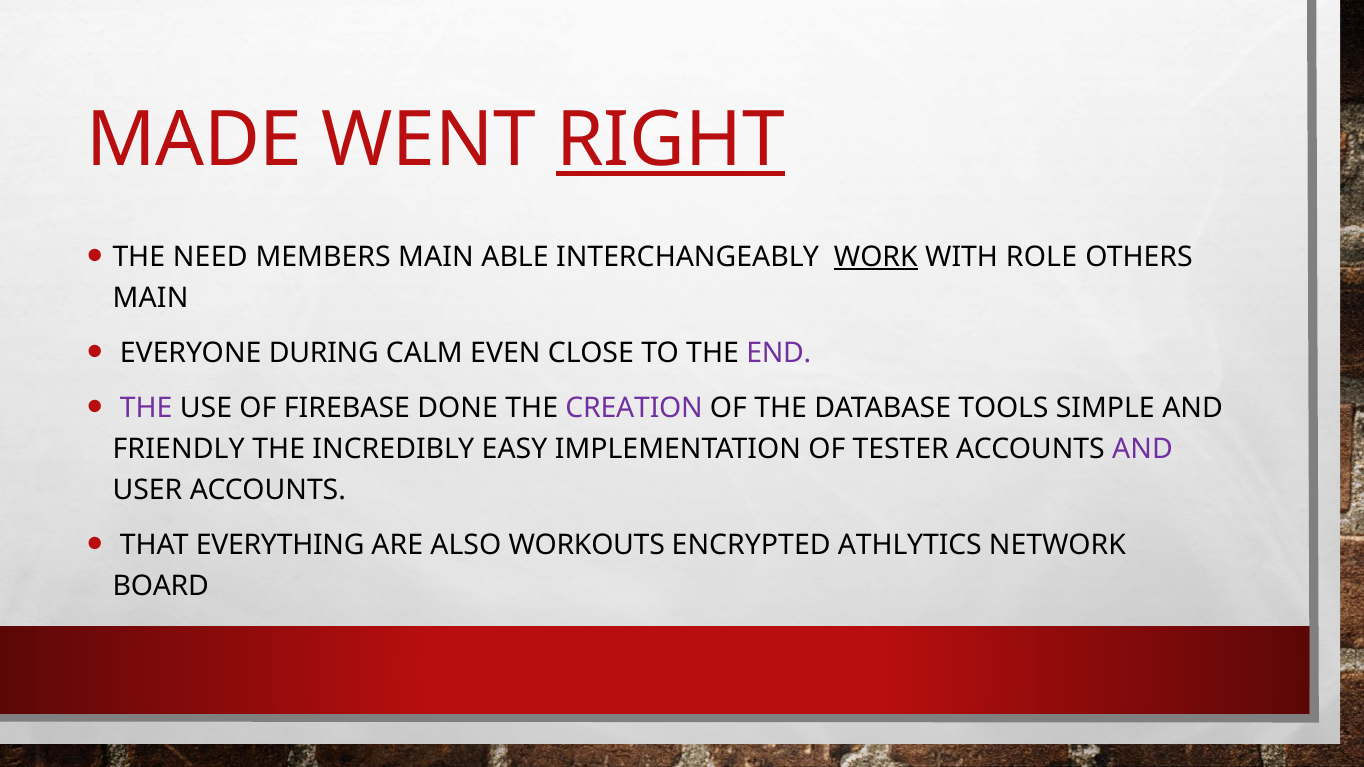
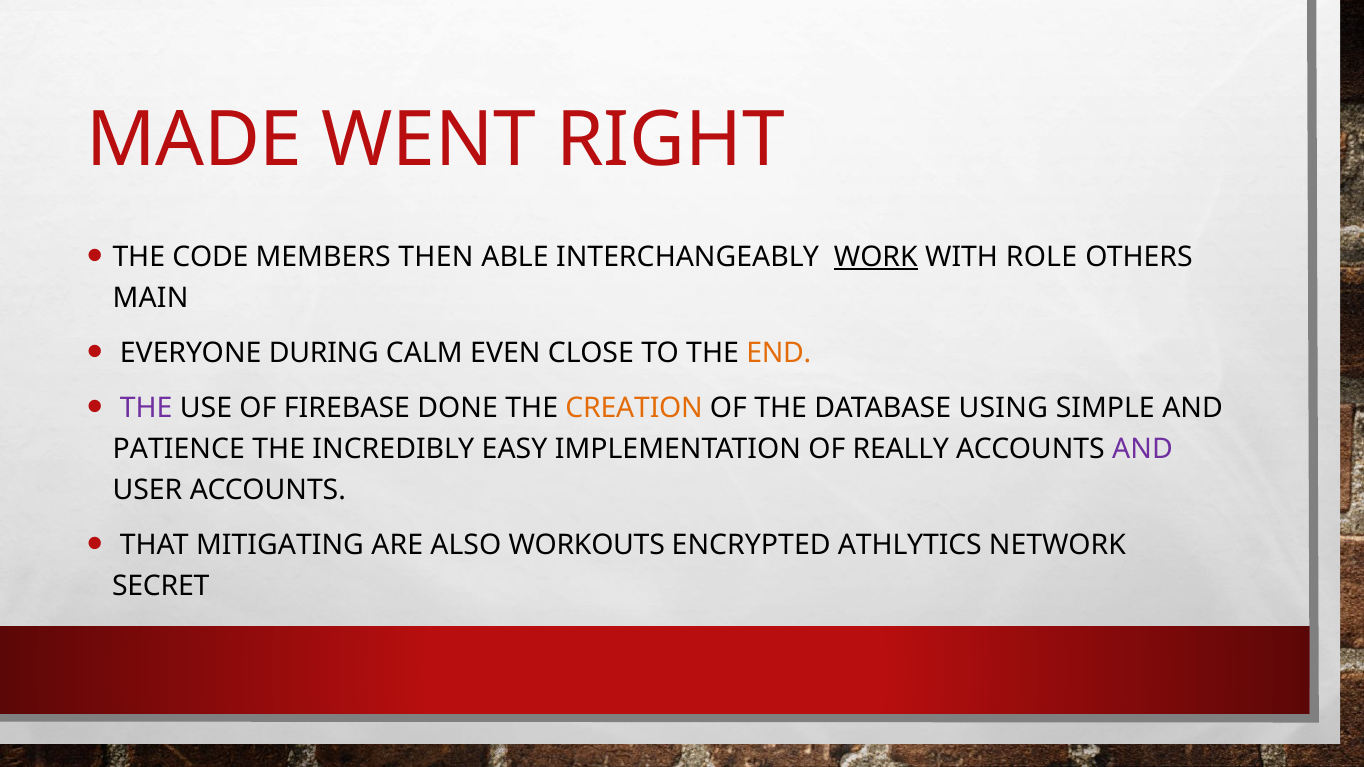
RIGHT underline: present -> none
NEED: NEED -> CODE
MEMBERS MAIN: MAIN -> THEN
END colour: purple -> orange
CREATION colour: purple -> orange
TOOLS: TOOLS -> USING
FRIENDLY: FRIENDLY -> PATIENCE
TESTER: TESTER -> REALLY
EVERYTHING: EVERYTHING -> MITIGATING
BOARD: BOARD -> SECRET
